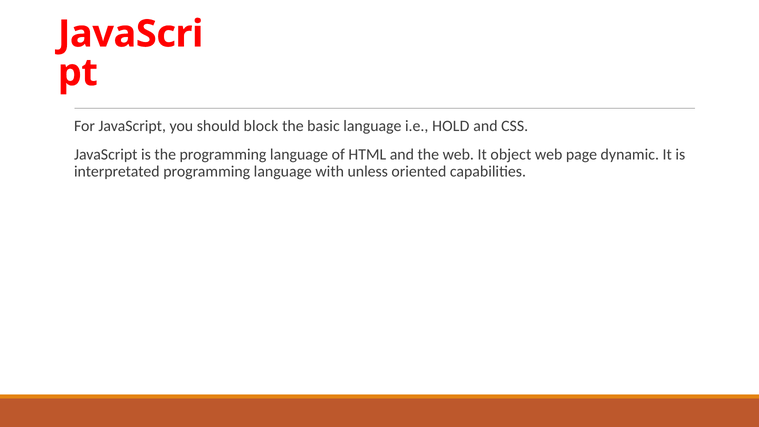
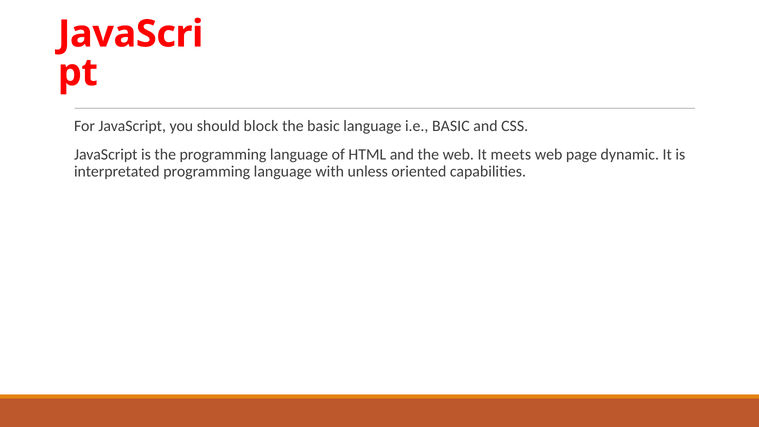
i.e HOLD: HOLD -> BASIC
object: object -> meets
